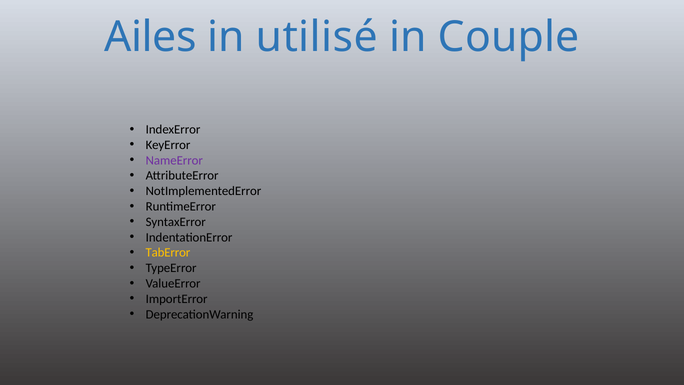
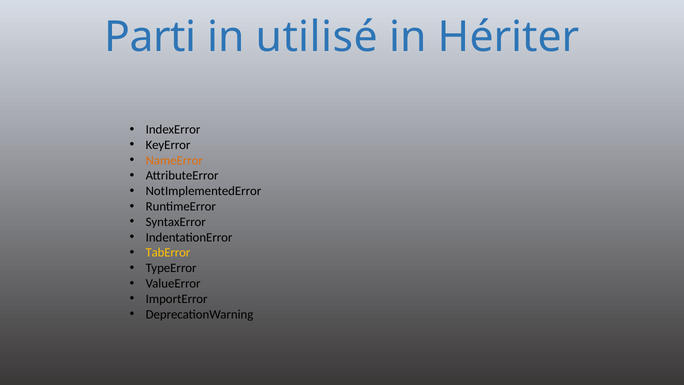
Ailes: Ailes -> Parti
Couple: Couple -> Hériter
NameError colour: purple -> orange
